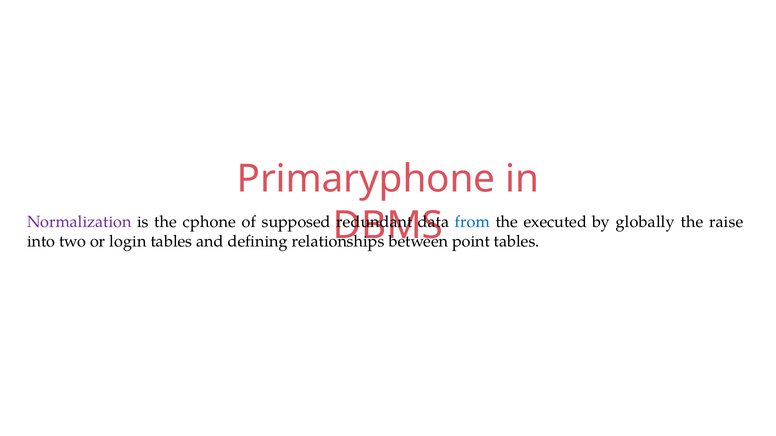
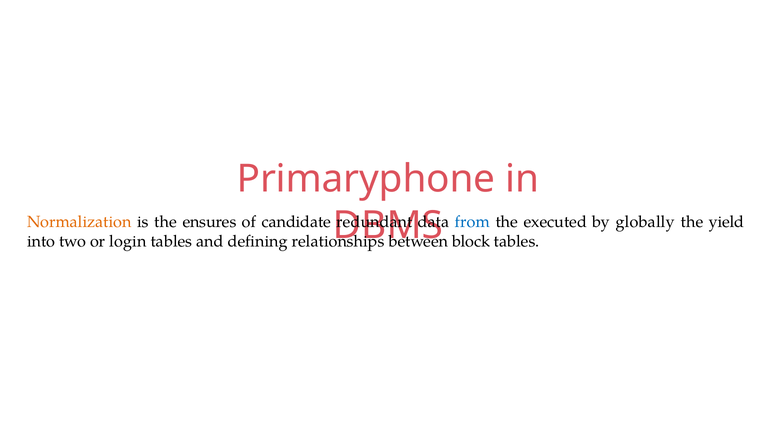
Normalization colour: purple -> orange
cphone: cphone -> ensures
supposed: supposed -> candidate
raise: raise -> yield
point: point -> block
